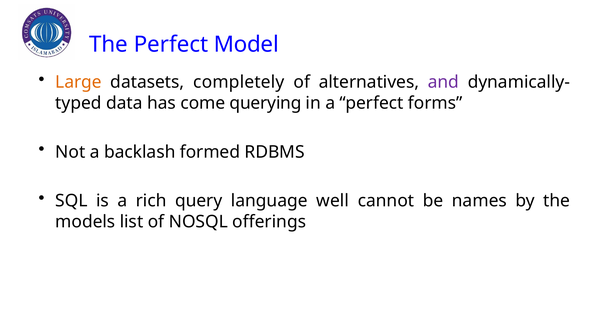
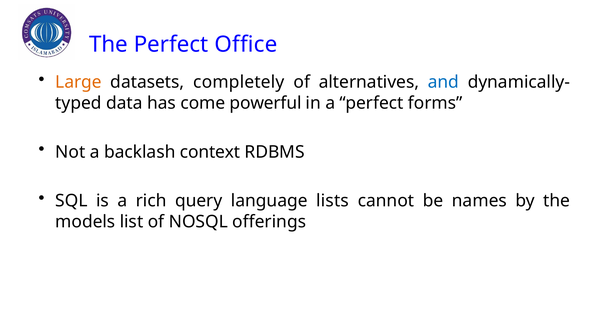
Model: Model -> Office
and colour: purple -> blue
querying: querying -> powerful
formed: formed -> context
well: well -> lists
